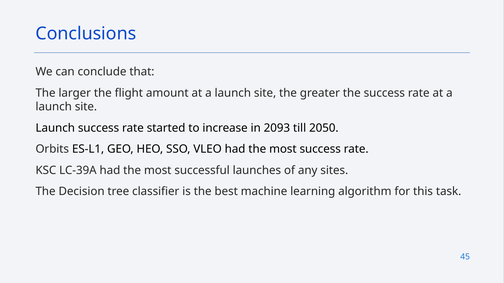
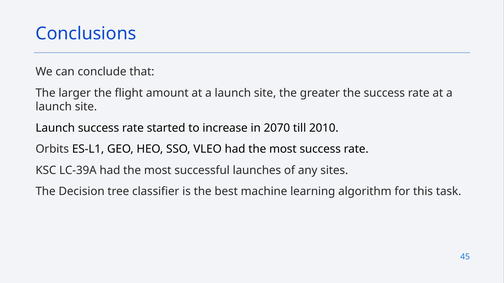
2093: 2093 -> 2070
2050: 2050 -> 2010
